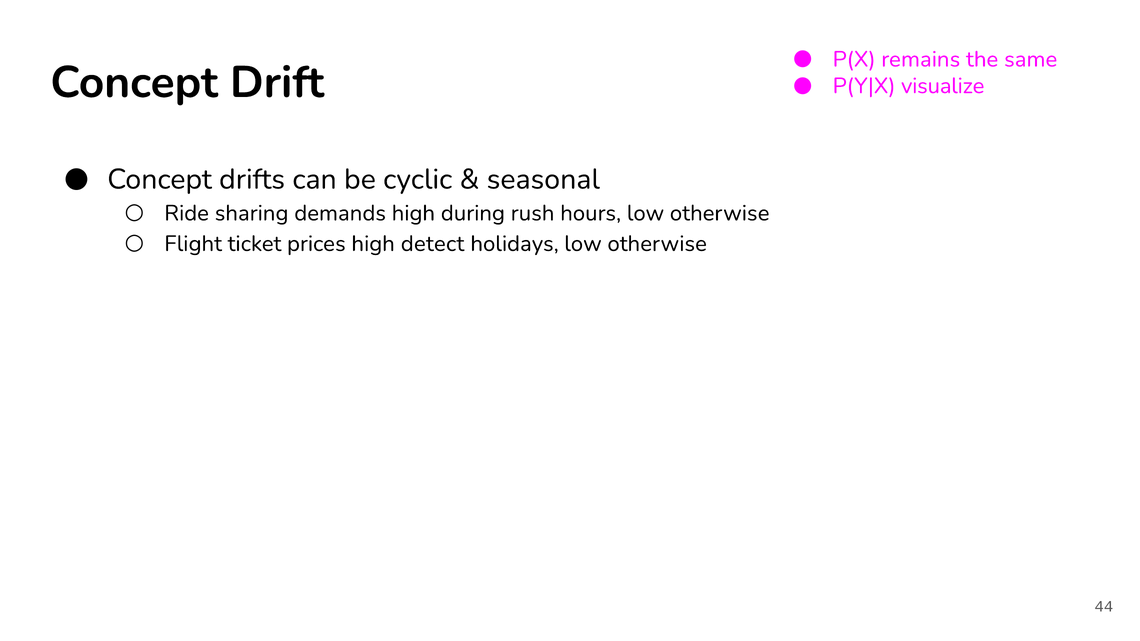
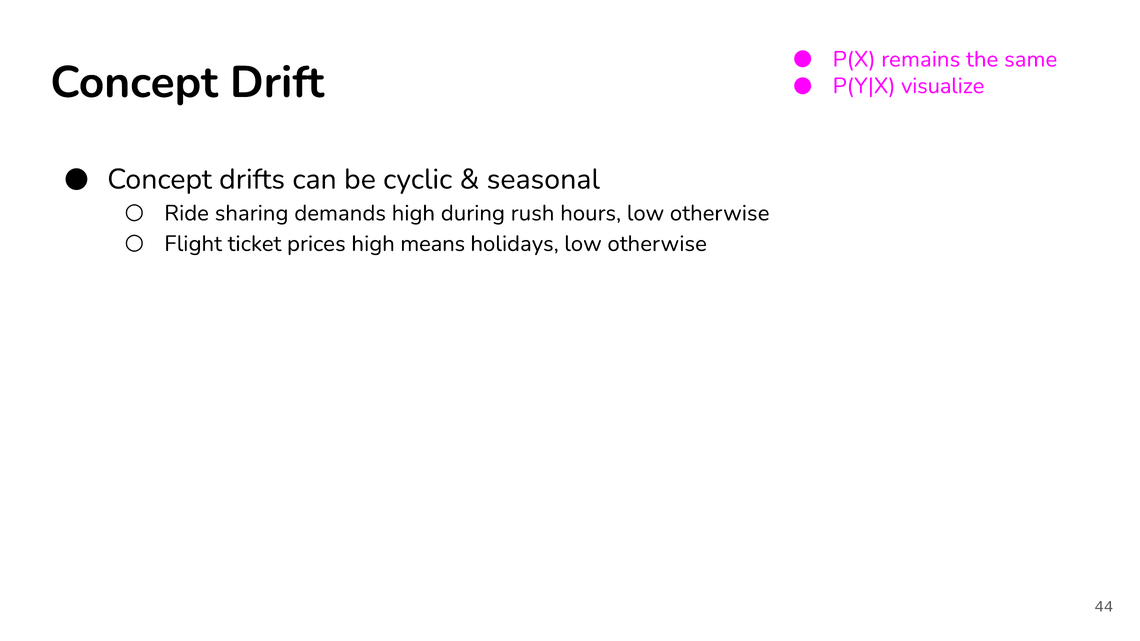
detect: detect -> means
